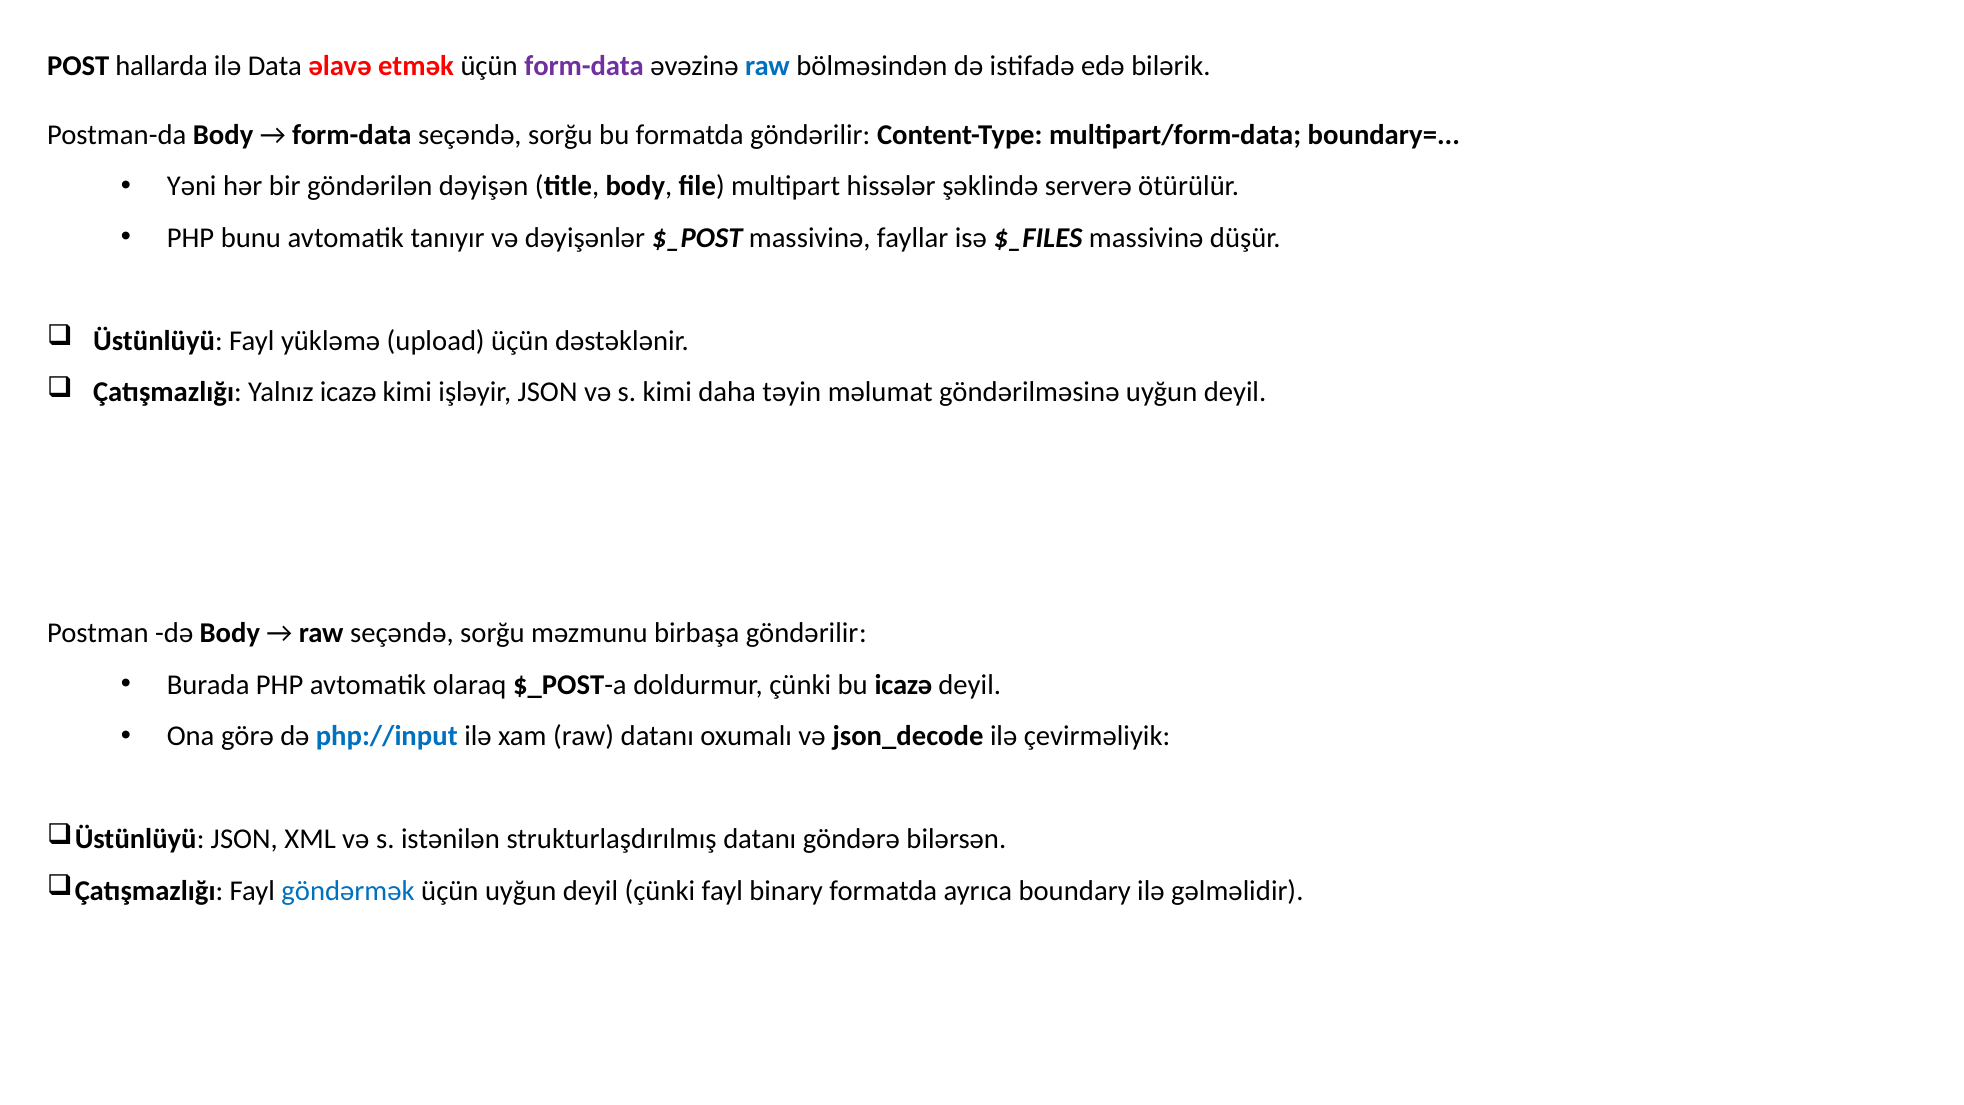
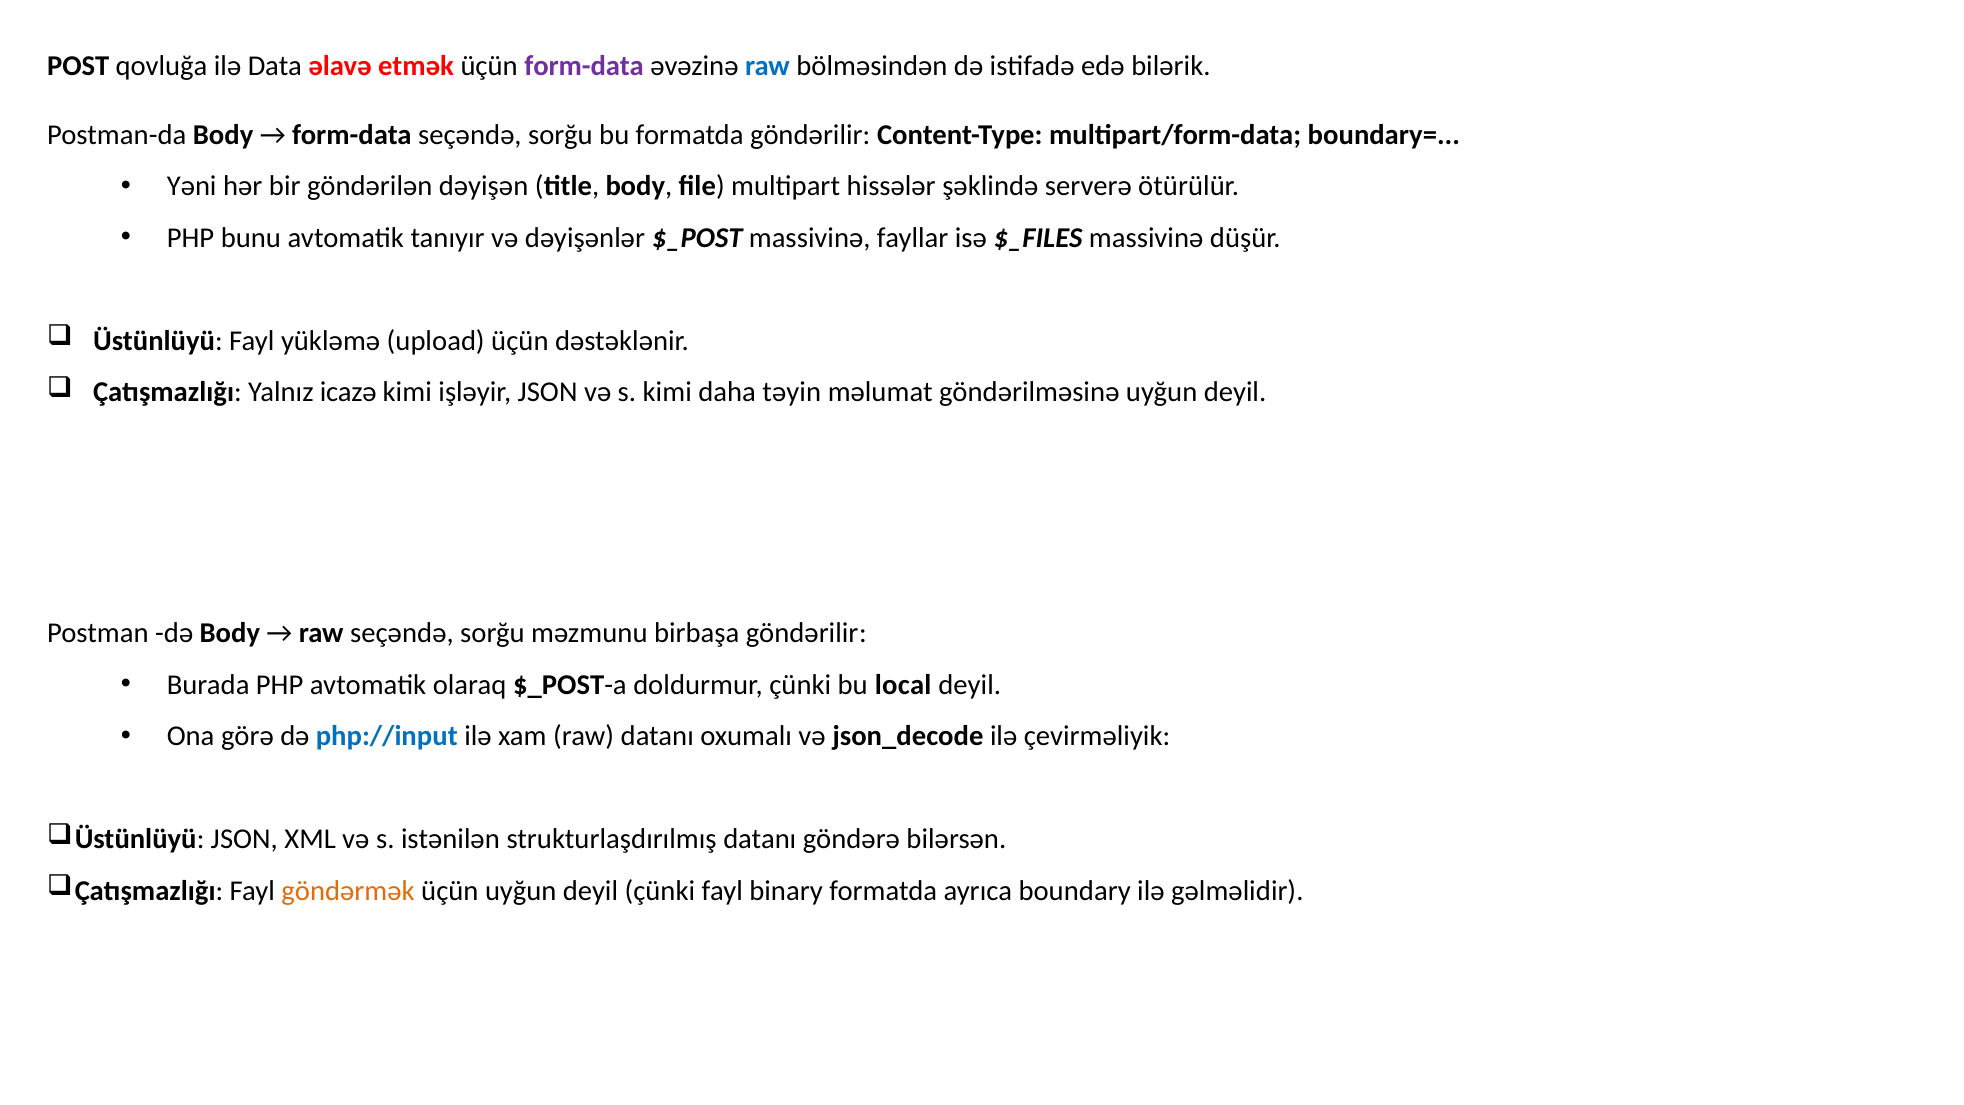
hallarda: hallarda -> qovluğa
bu icazə: icazə -> local
göndərmək colour: blue -> orange
